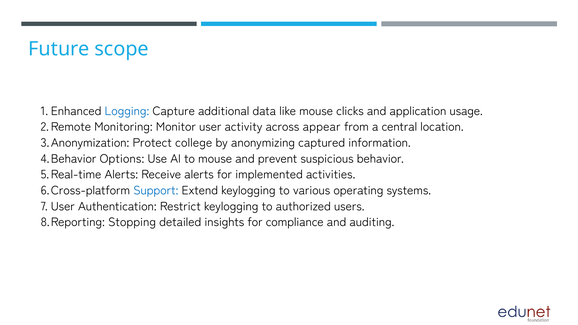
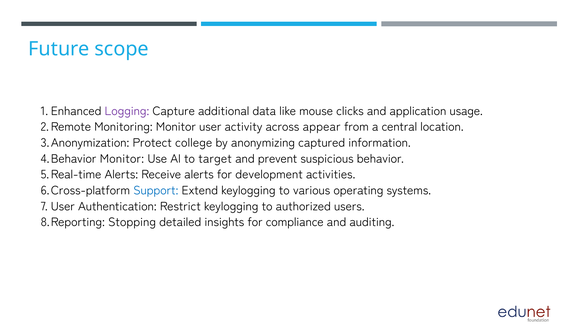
Logging colour: blue -> purple
Options at (122, 159): Options -> Monitor
to mouse: mouse -> target
implemented: implemented -> development
